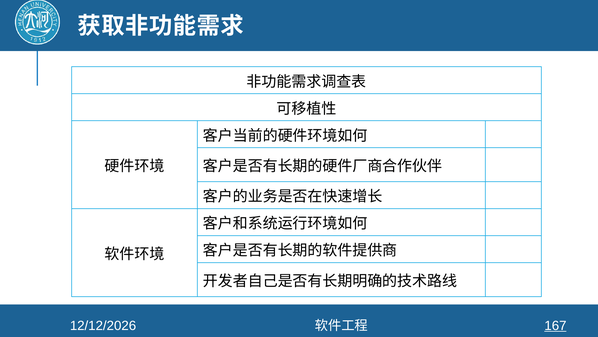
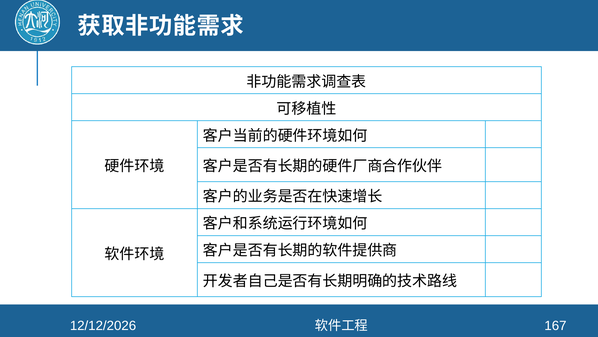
167 underline: present -> none
